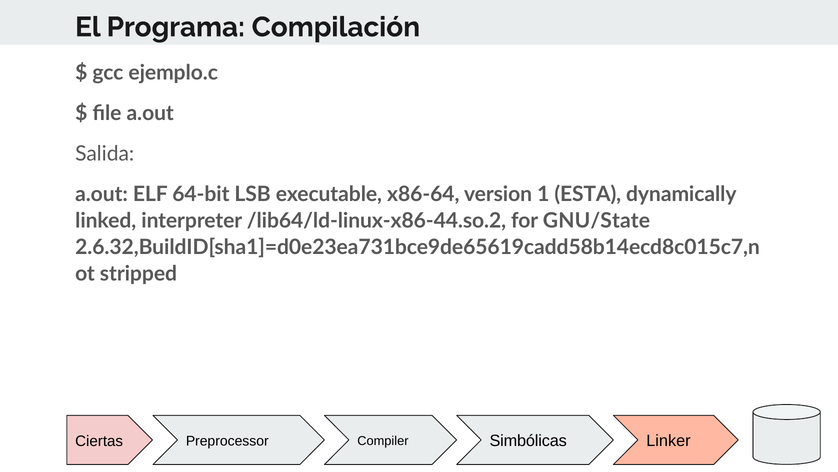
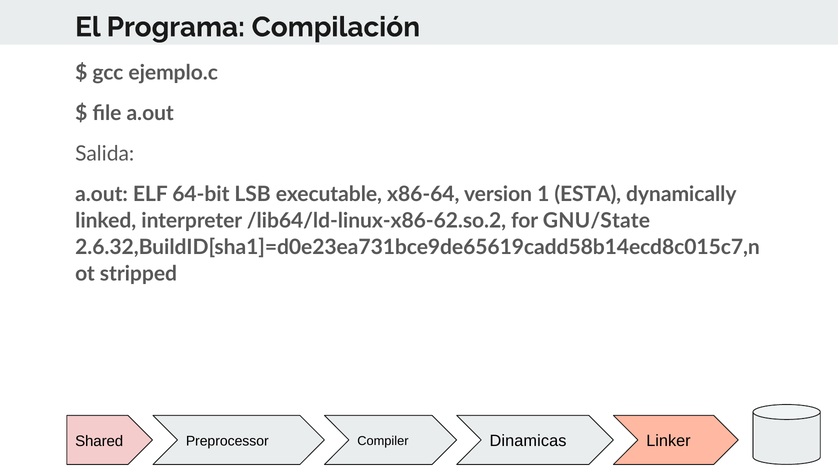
/lib64/ld-linux-x86-44.so.2: /lib64/ld-linux-x86-44.so.2 -> /lib64/ld-linux-x86-62.so.2
Ciertas: Ciertas -> Shared
Simbólicas: Simbólicas -> Dinamicas
